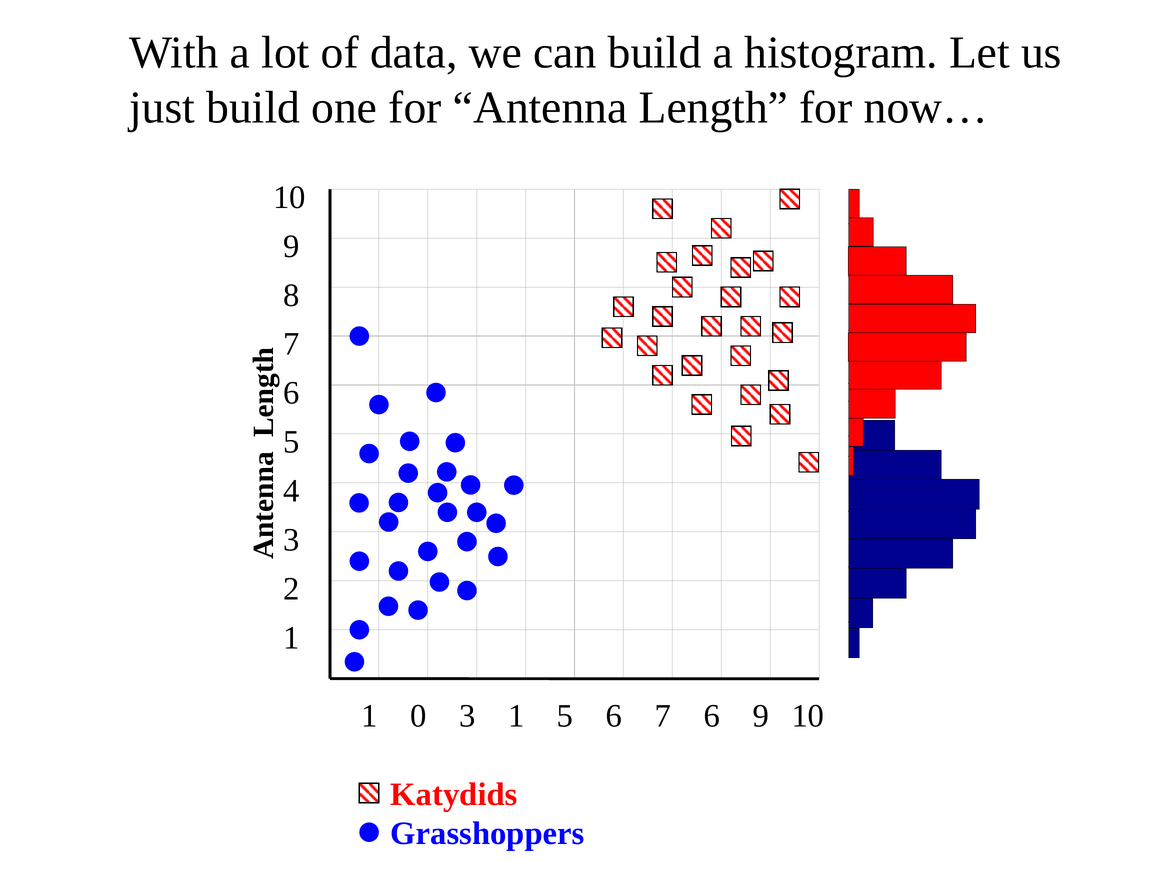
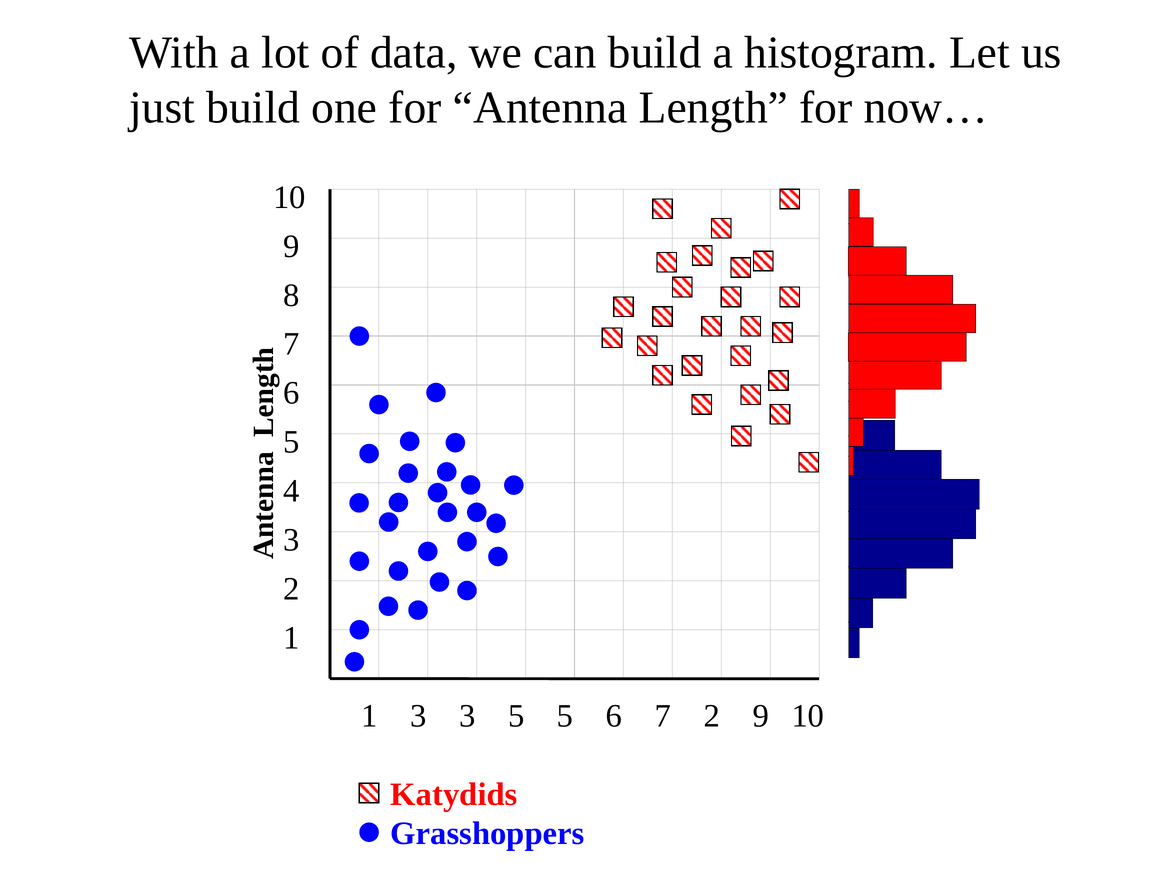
1 0: 0 -> 3
3 1: 1 -> 5
7 6: 6 -> 2
